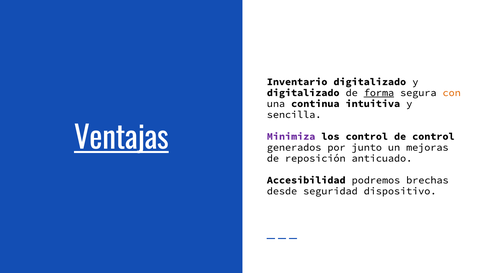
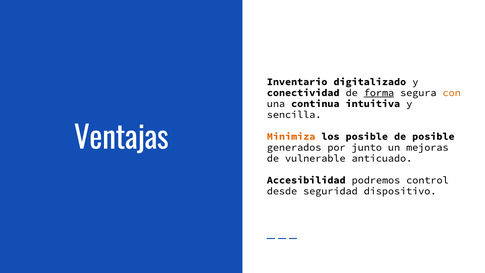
digitalizado at (303, 93): digitalizado -> conectividad
Ventajas underline: present -> none
Minimiza colour: purple -> orange
los control: control -> posible
de control: control -> posible
reposición: reposición -> vulnerable
brechas: brechas -> control
